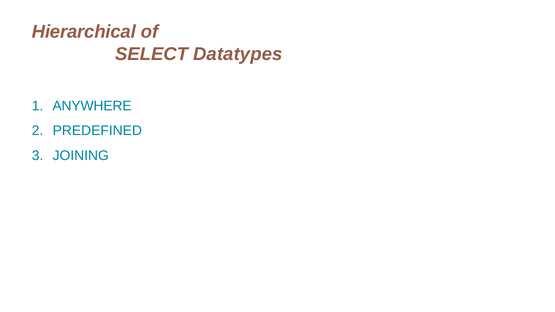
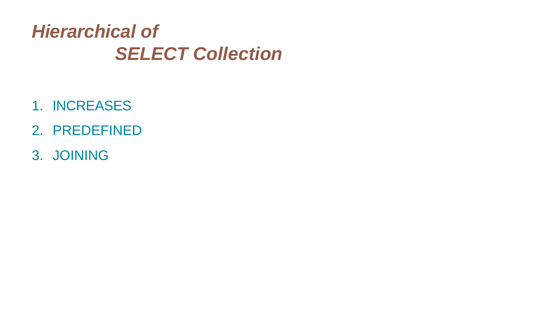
Datatypes: Datatypes -> Collection
ANYWHERE: ANYWHERE -> INCREASES
